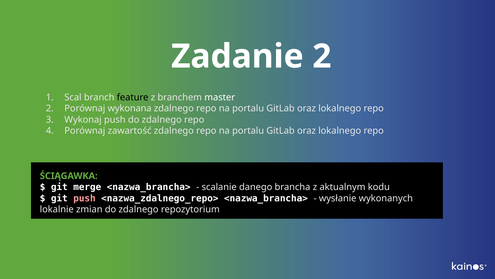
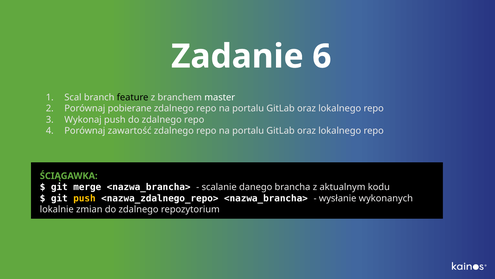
Zadanie 2: 2 -> 6
wykonana: wykonana -> pobierane
push at (84, 198) colour: pink -> yellow
